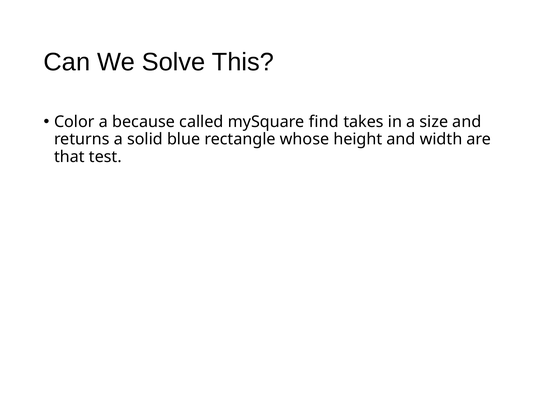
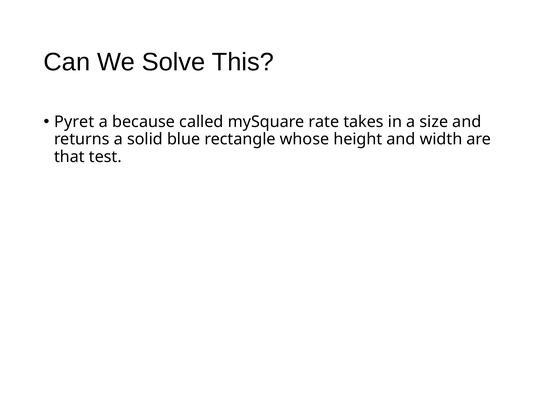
Color: Color -> Pyret
find: find -> rate
